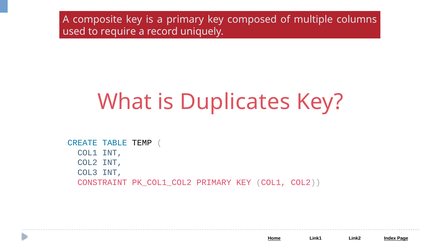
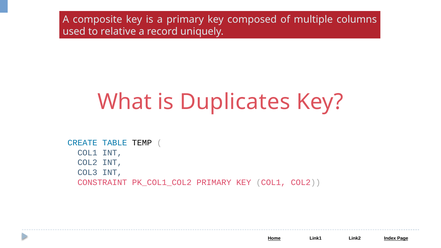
require: require -> relative
